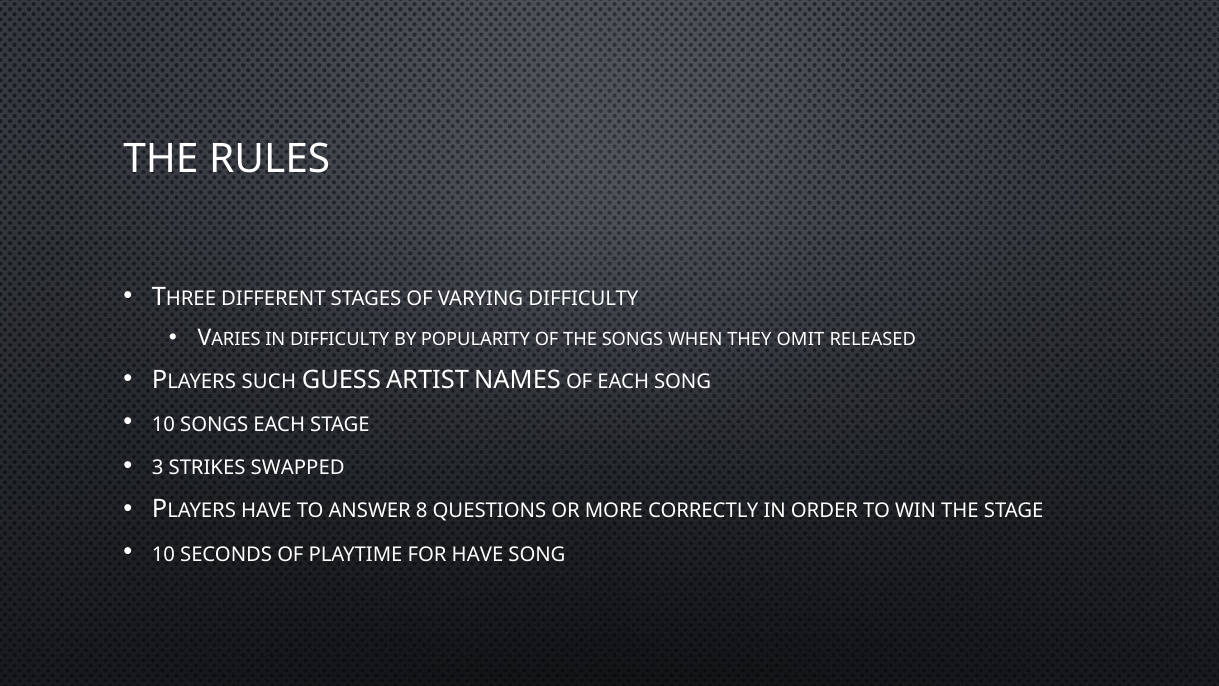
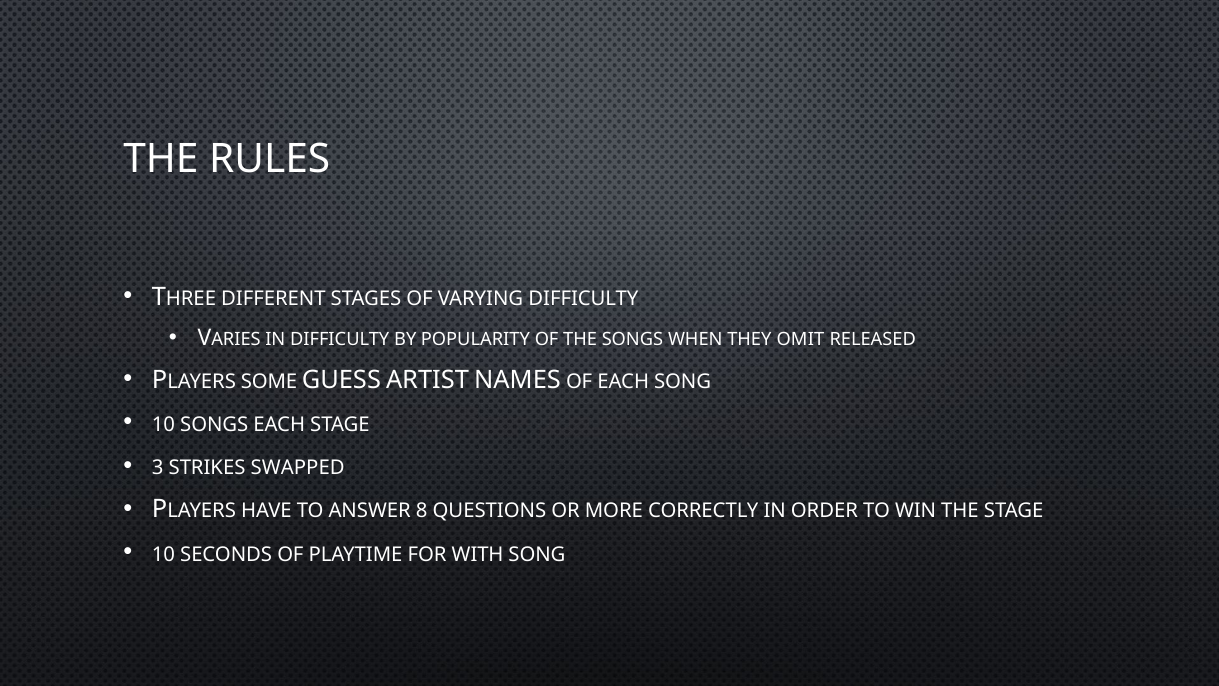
SUCH: SUCH -> SOME
FOR HAVE: HAVE -> WITH
